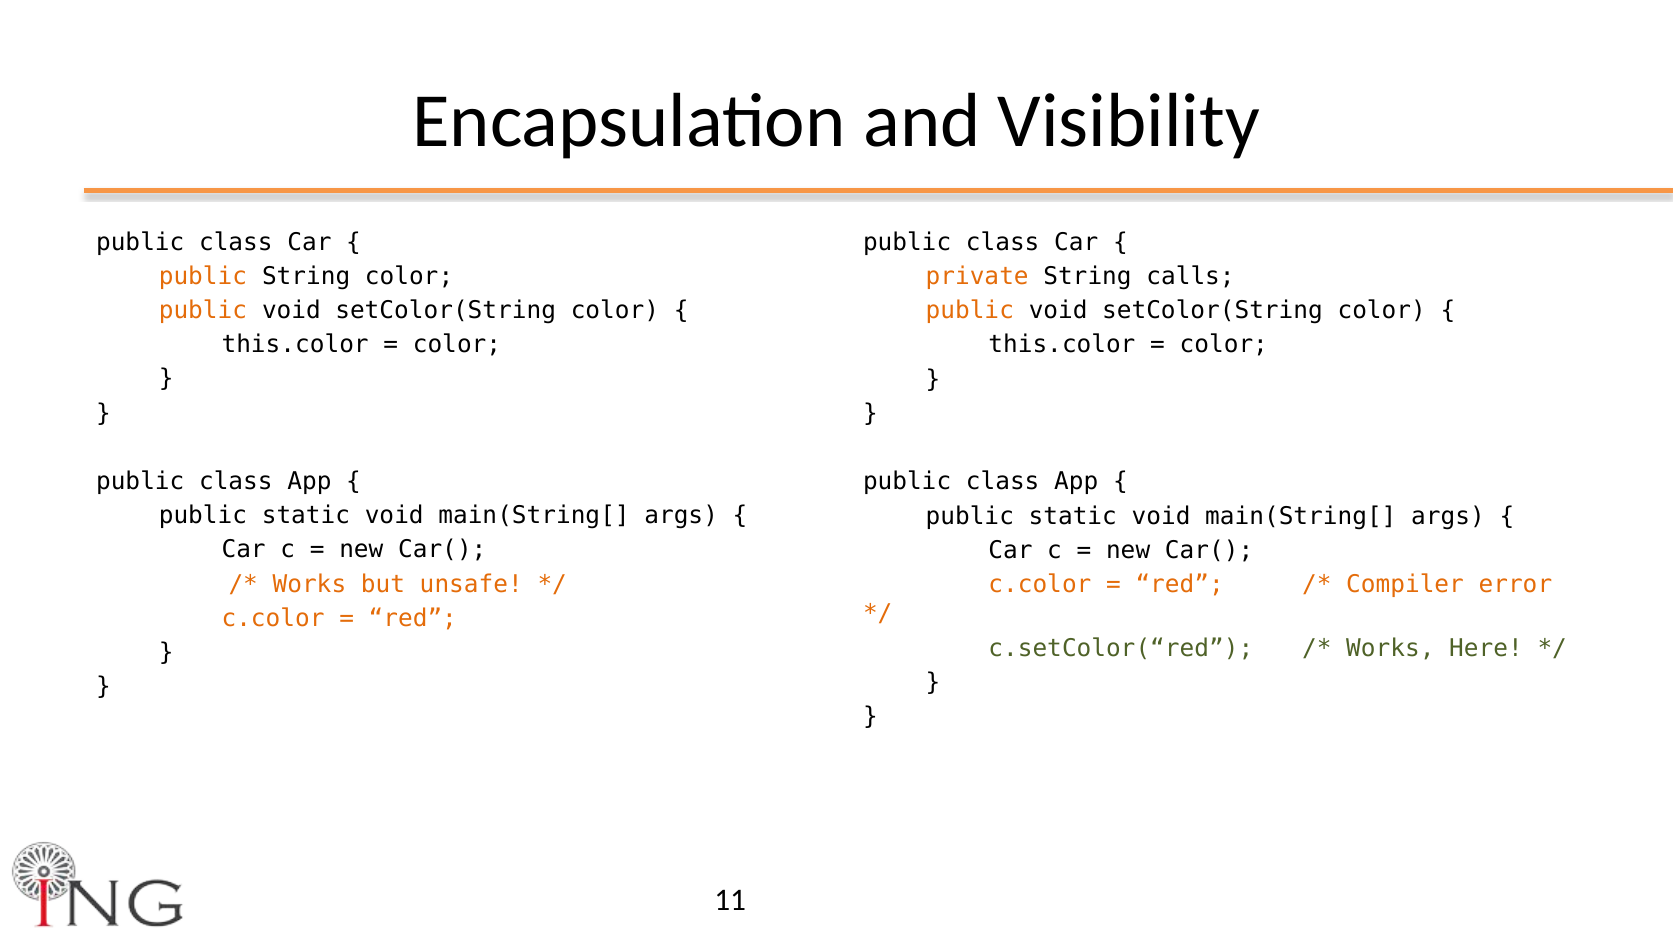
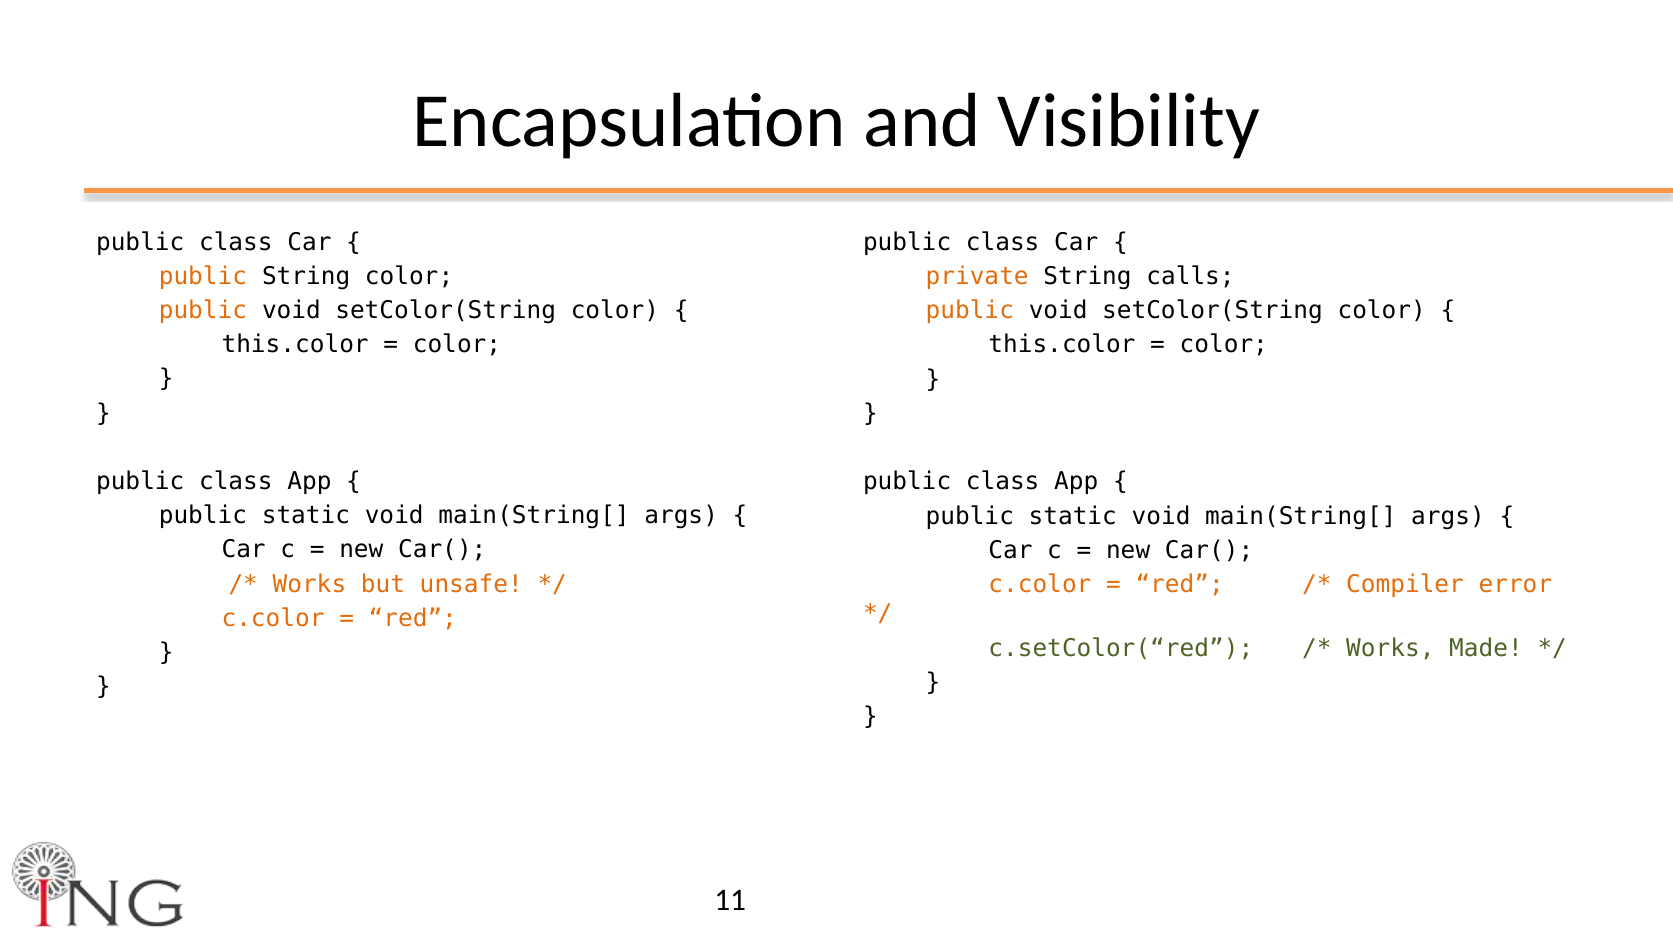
Here: Here -> Made
